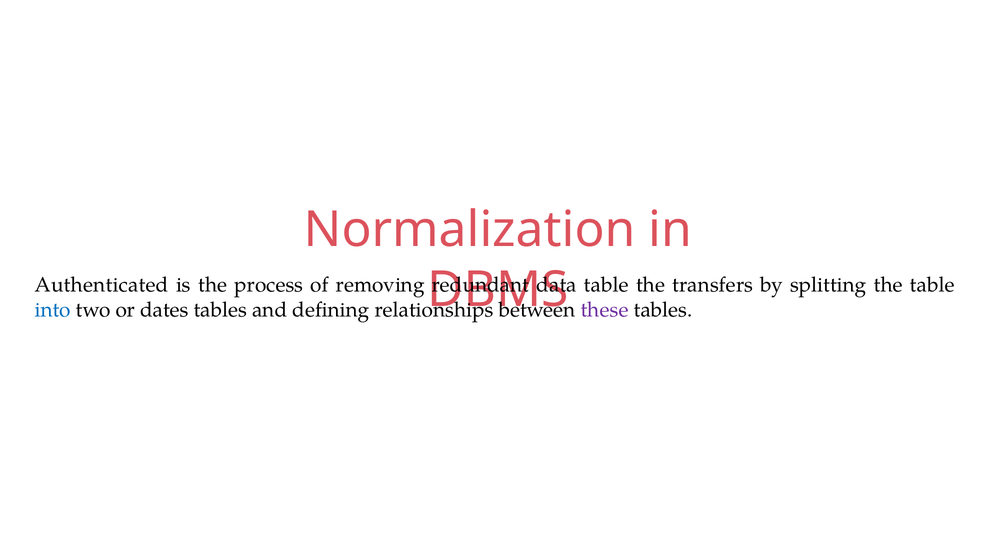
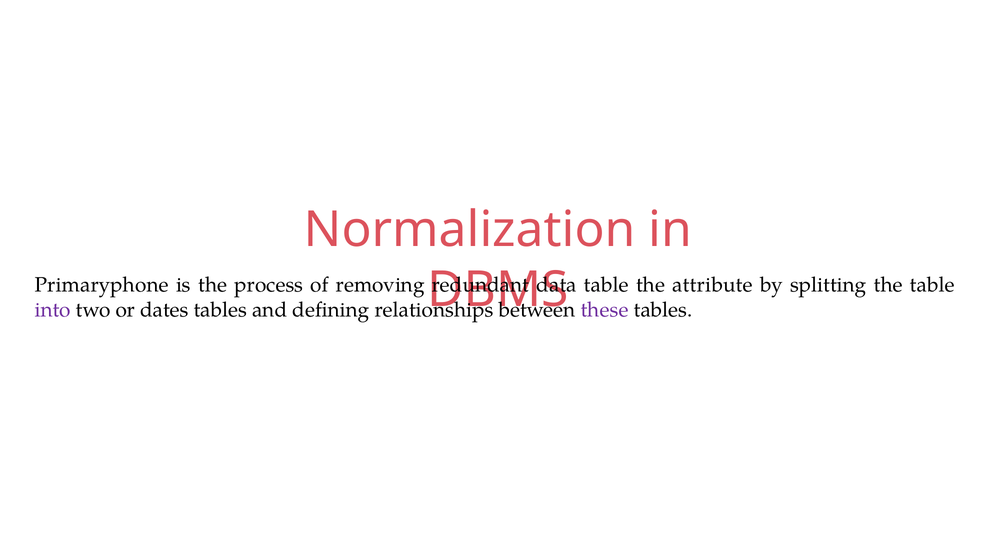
Authenticated: Authenticated -> Primaryphone
transfers: transfers -> attribute
into colour: blue -> purple
